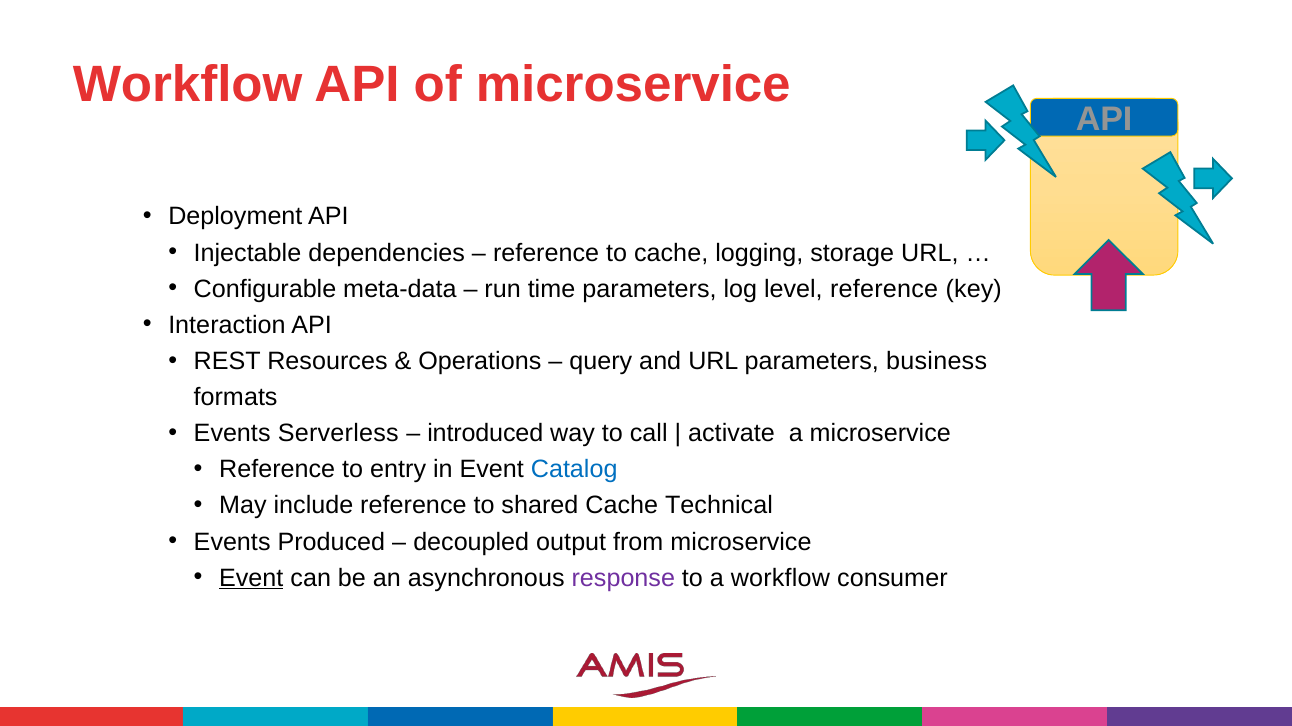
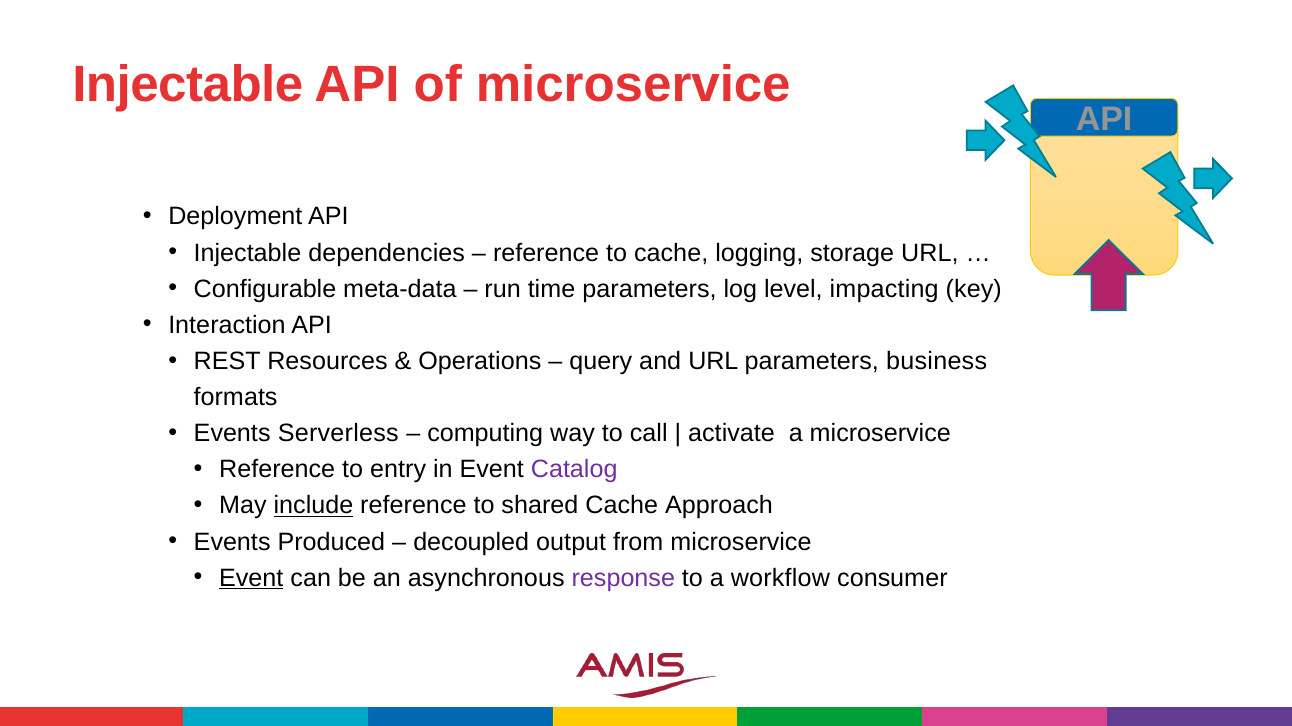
Workflow at (188, 85): Workflow -> Injectable
level reference: reference -> impacting
introduced: introduced -> computing
Catalog colour: blue -> purple
include underline: none -> present
Technical: Technical -> Approach
